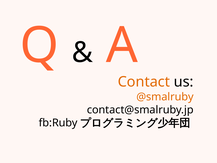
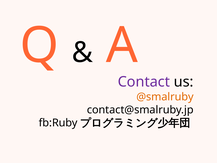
Contact colour: orange -> purple
